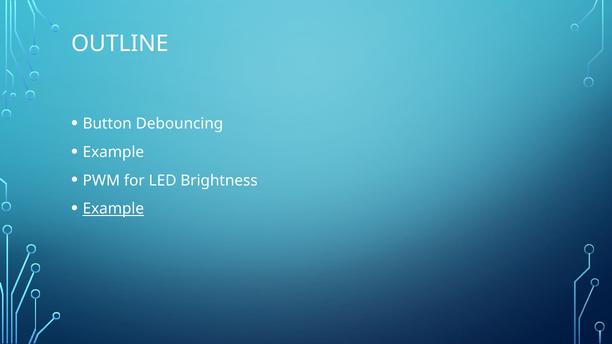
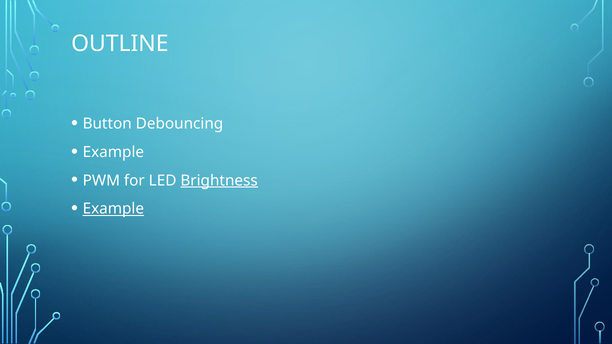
Brightness underline: none -> present
